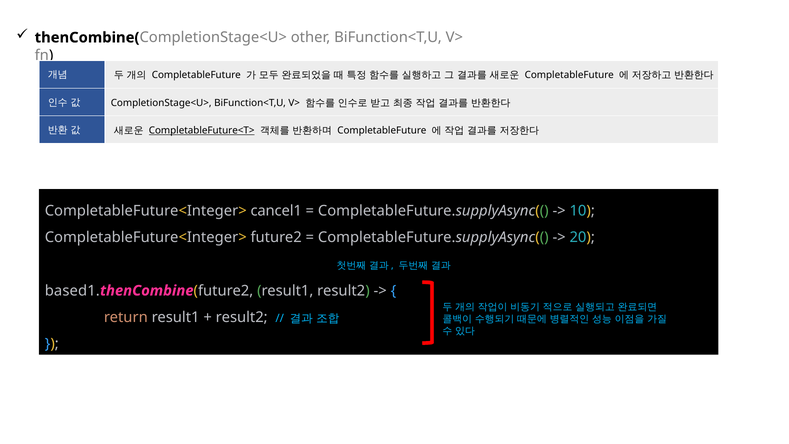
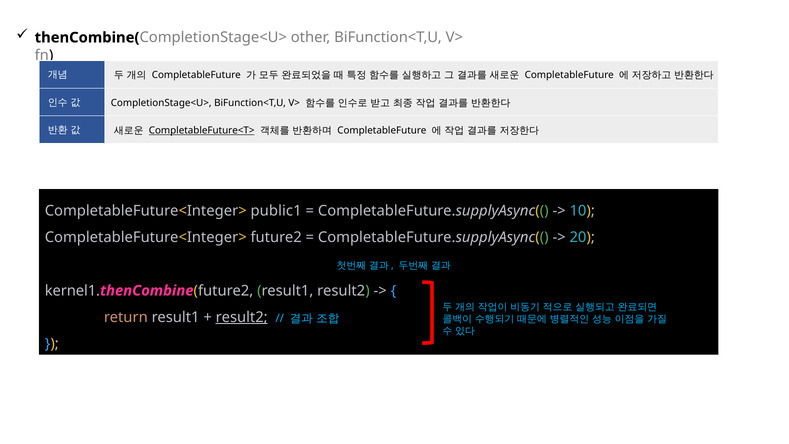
cancel1: cancel1 -> public1
based1: based1 -> kernel1
result2 at (242, 317) underline: none -> present
